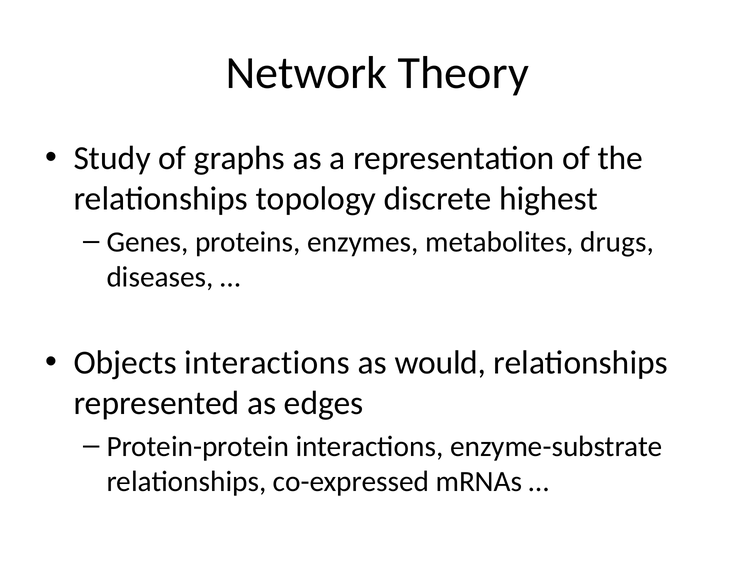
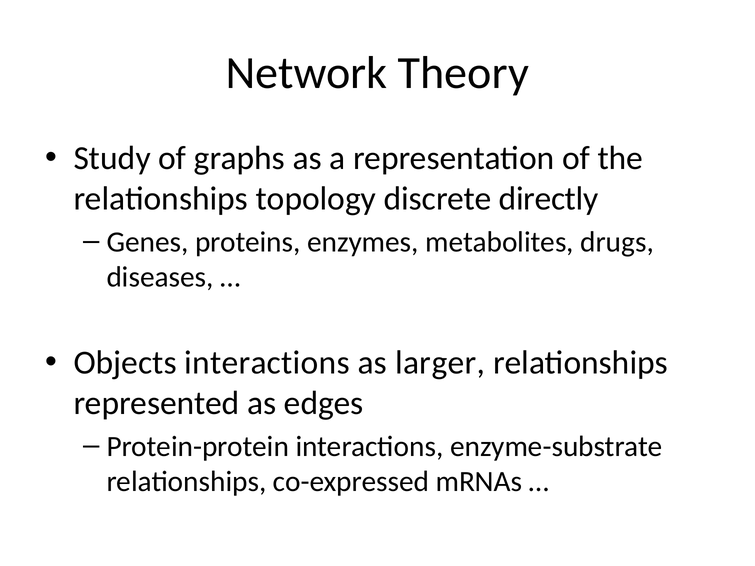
highest: highest -> directly
would: would -> larger
